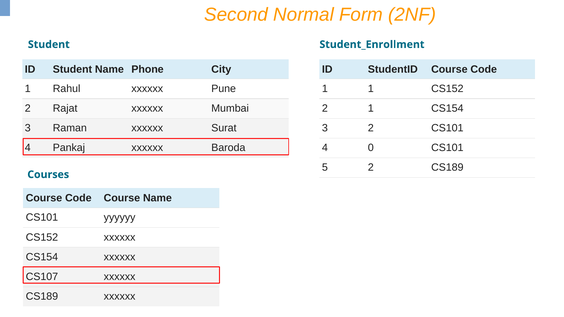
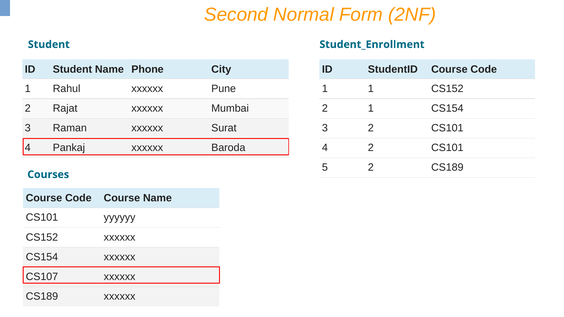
4 0: 0 -> 2
